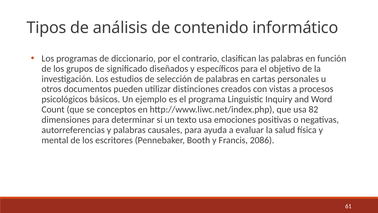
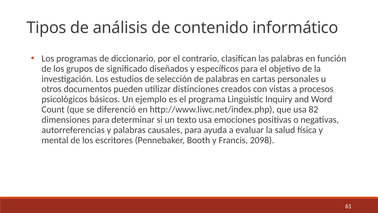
conceptos: conceptos -> diferenció
2086: 2086 -> 2098
